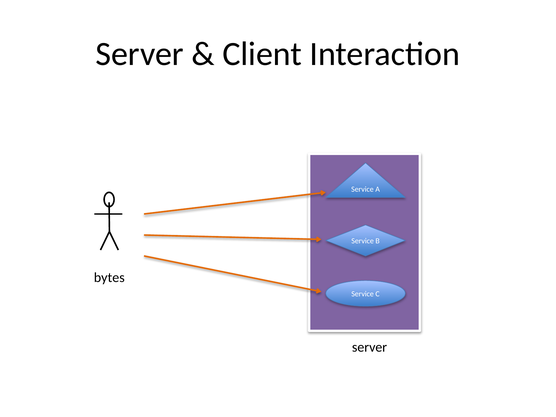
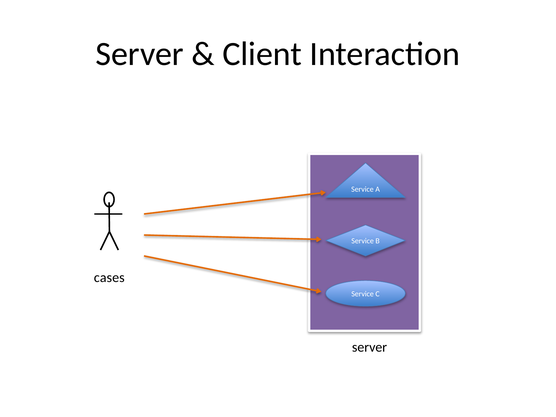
bytes: bytes -> cases
